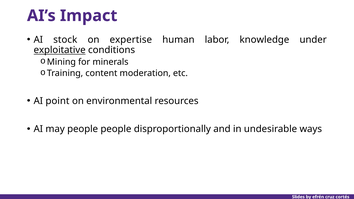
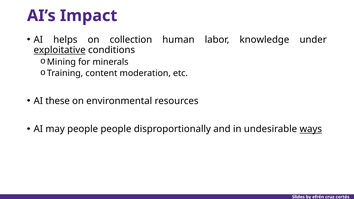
stock: stock -> helps
expertise: expertise -> collection
point: point -> these
ways underline: none -> present
